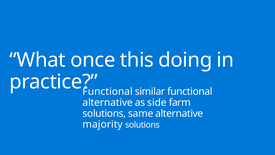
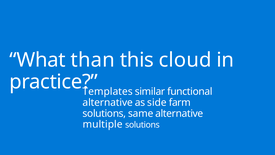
once: once -> than
doing: doing -> cloud
Functional at (108, 91): Functional -> Templates
majority: majority -> multiple
